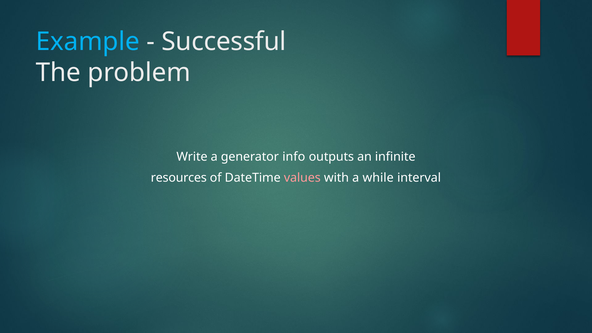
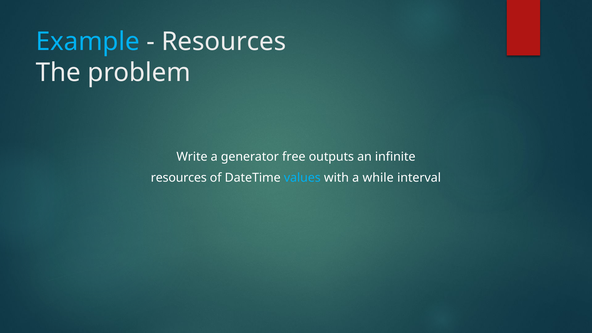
Successful at (224, 42): Successful -> Resources
info: info -> free
values colour: pink -> light blue
